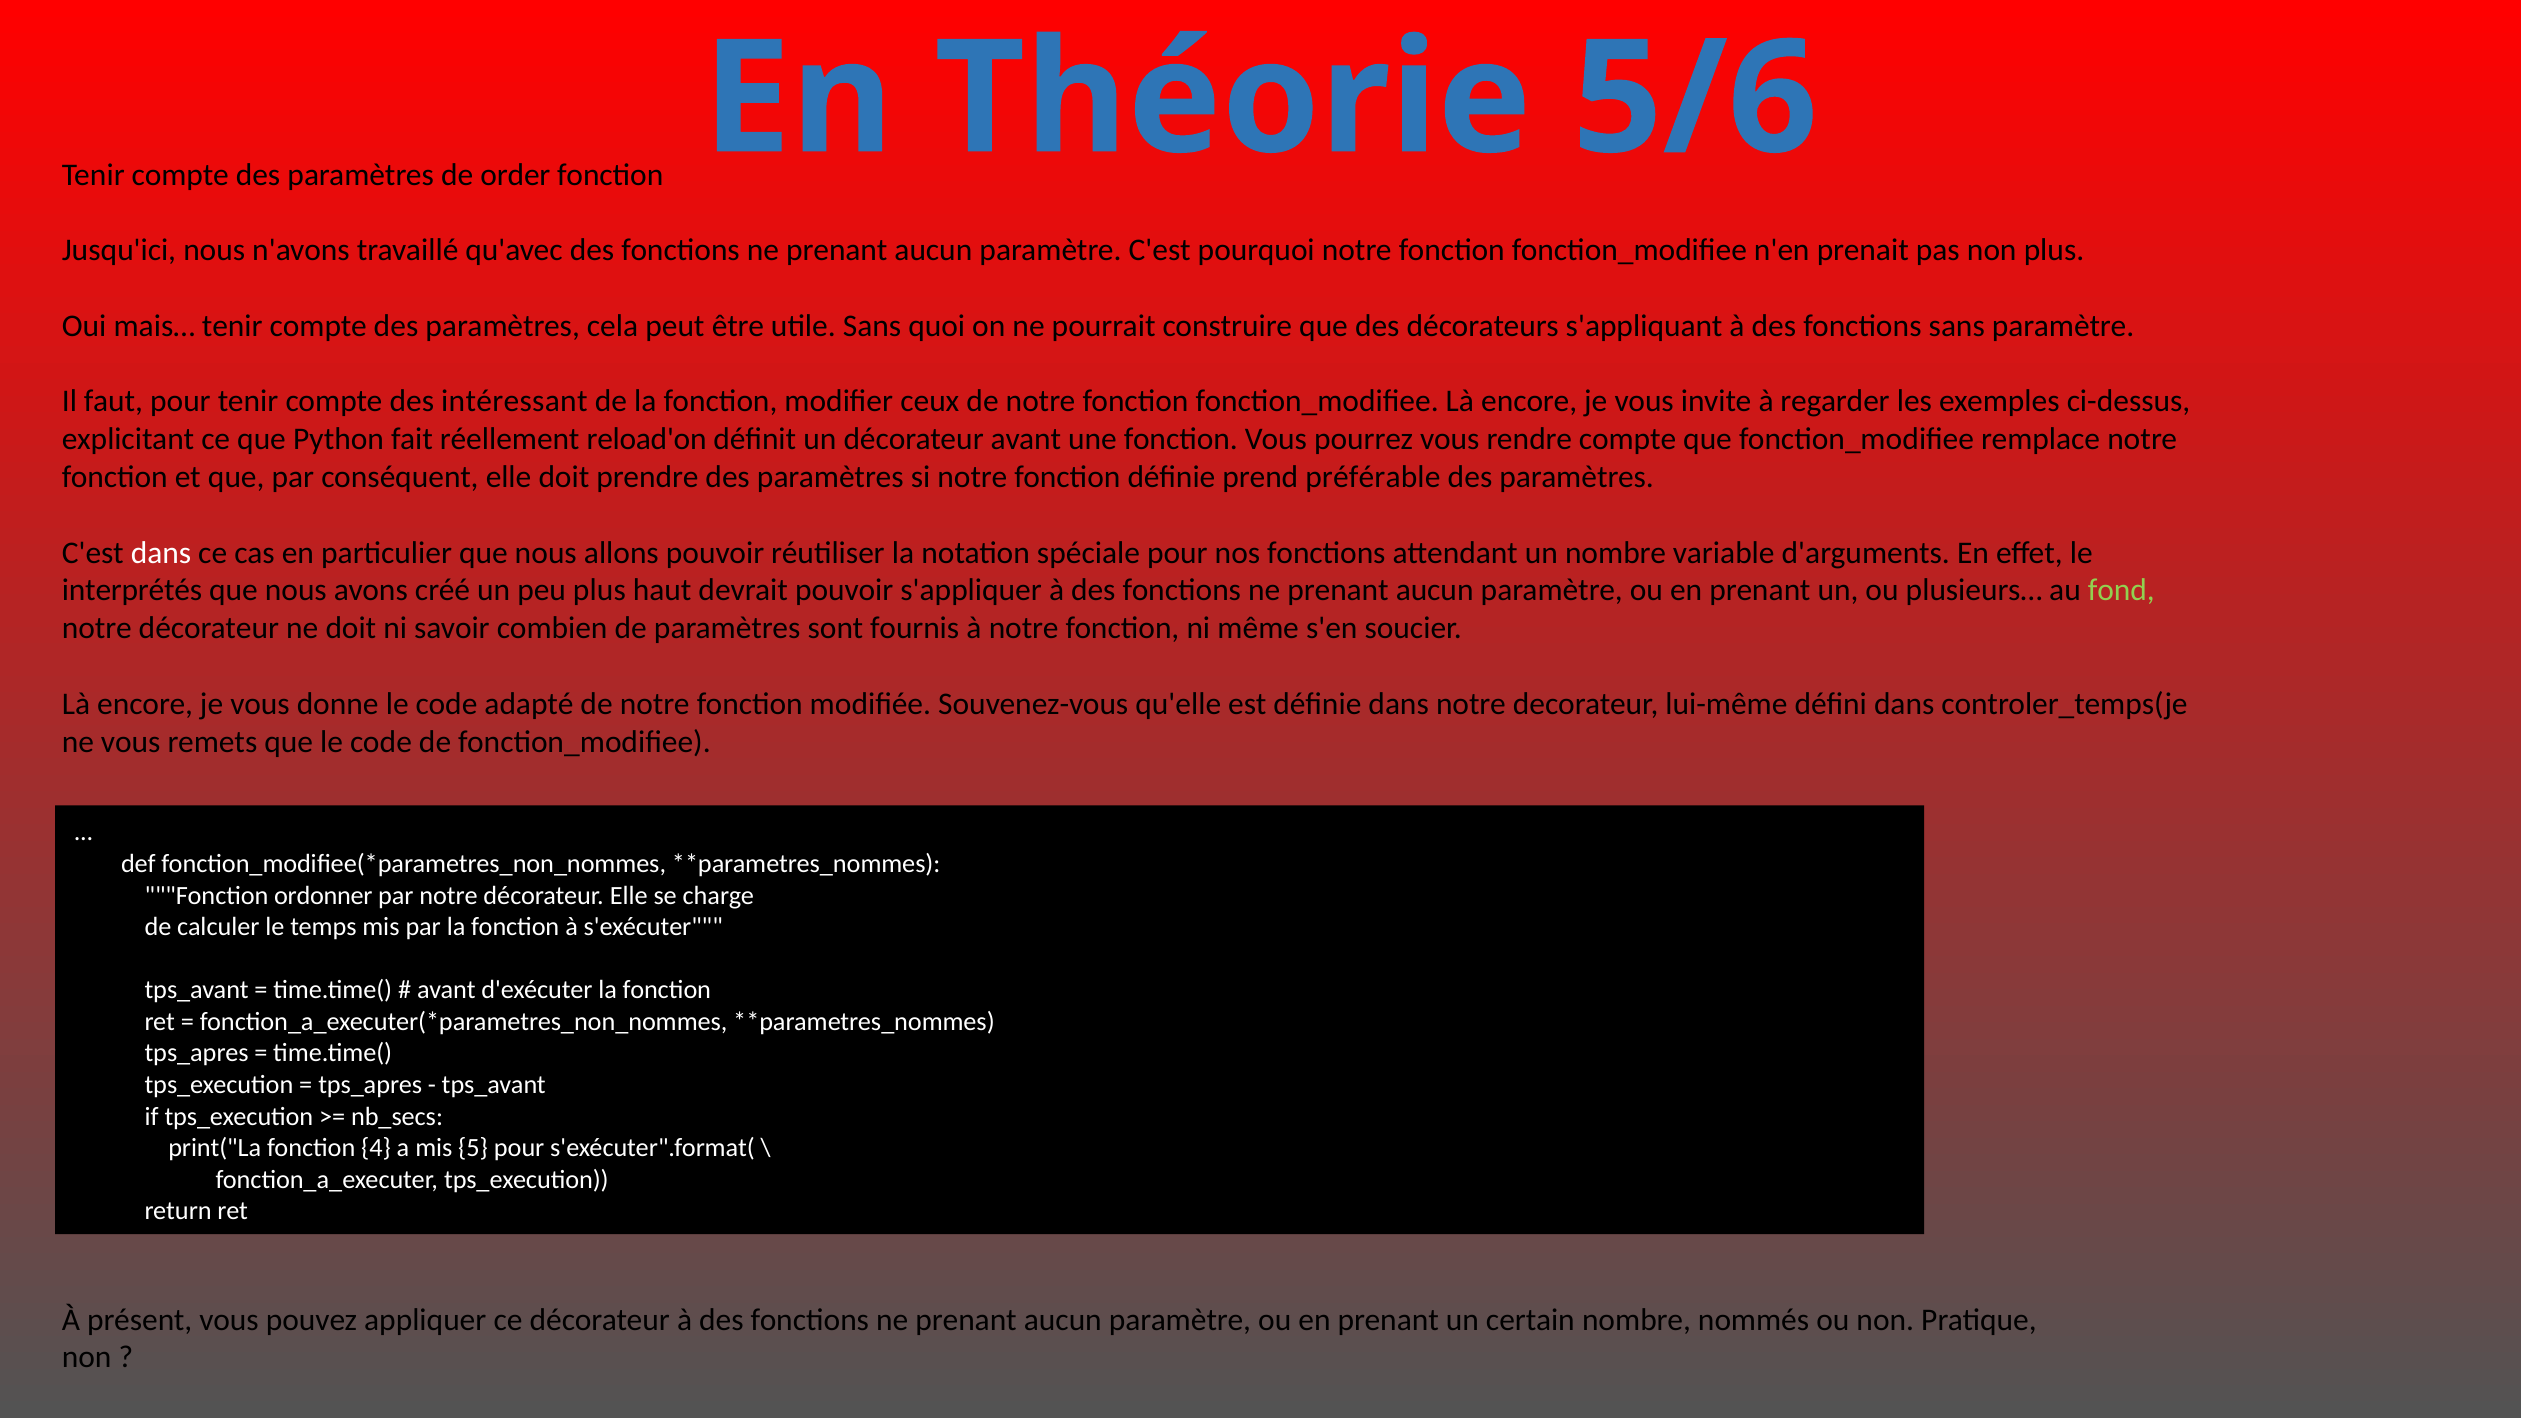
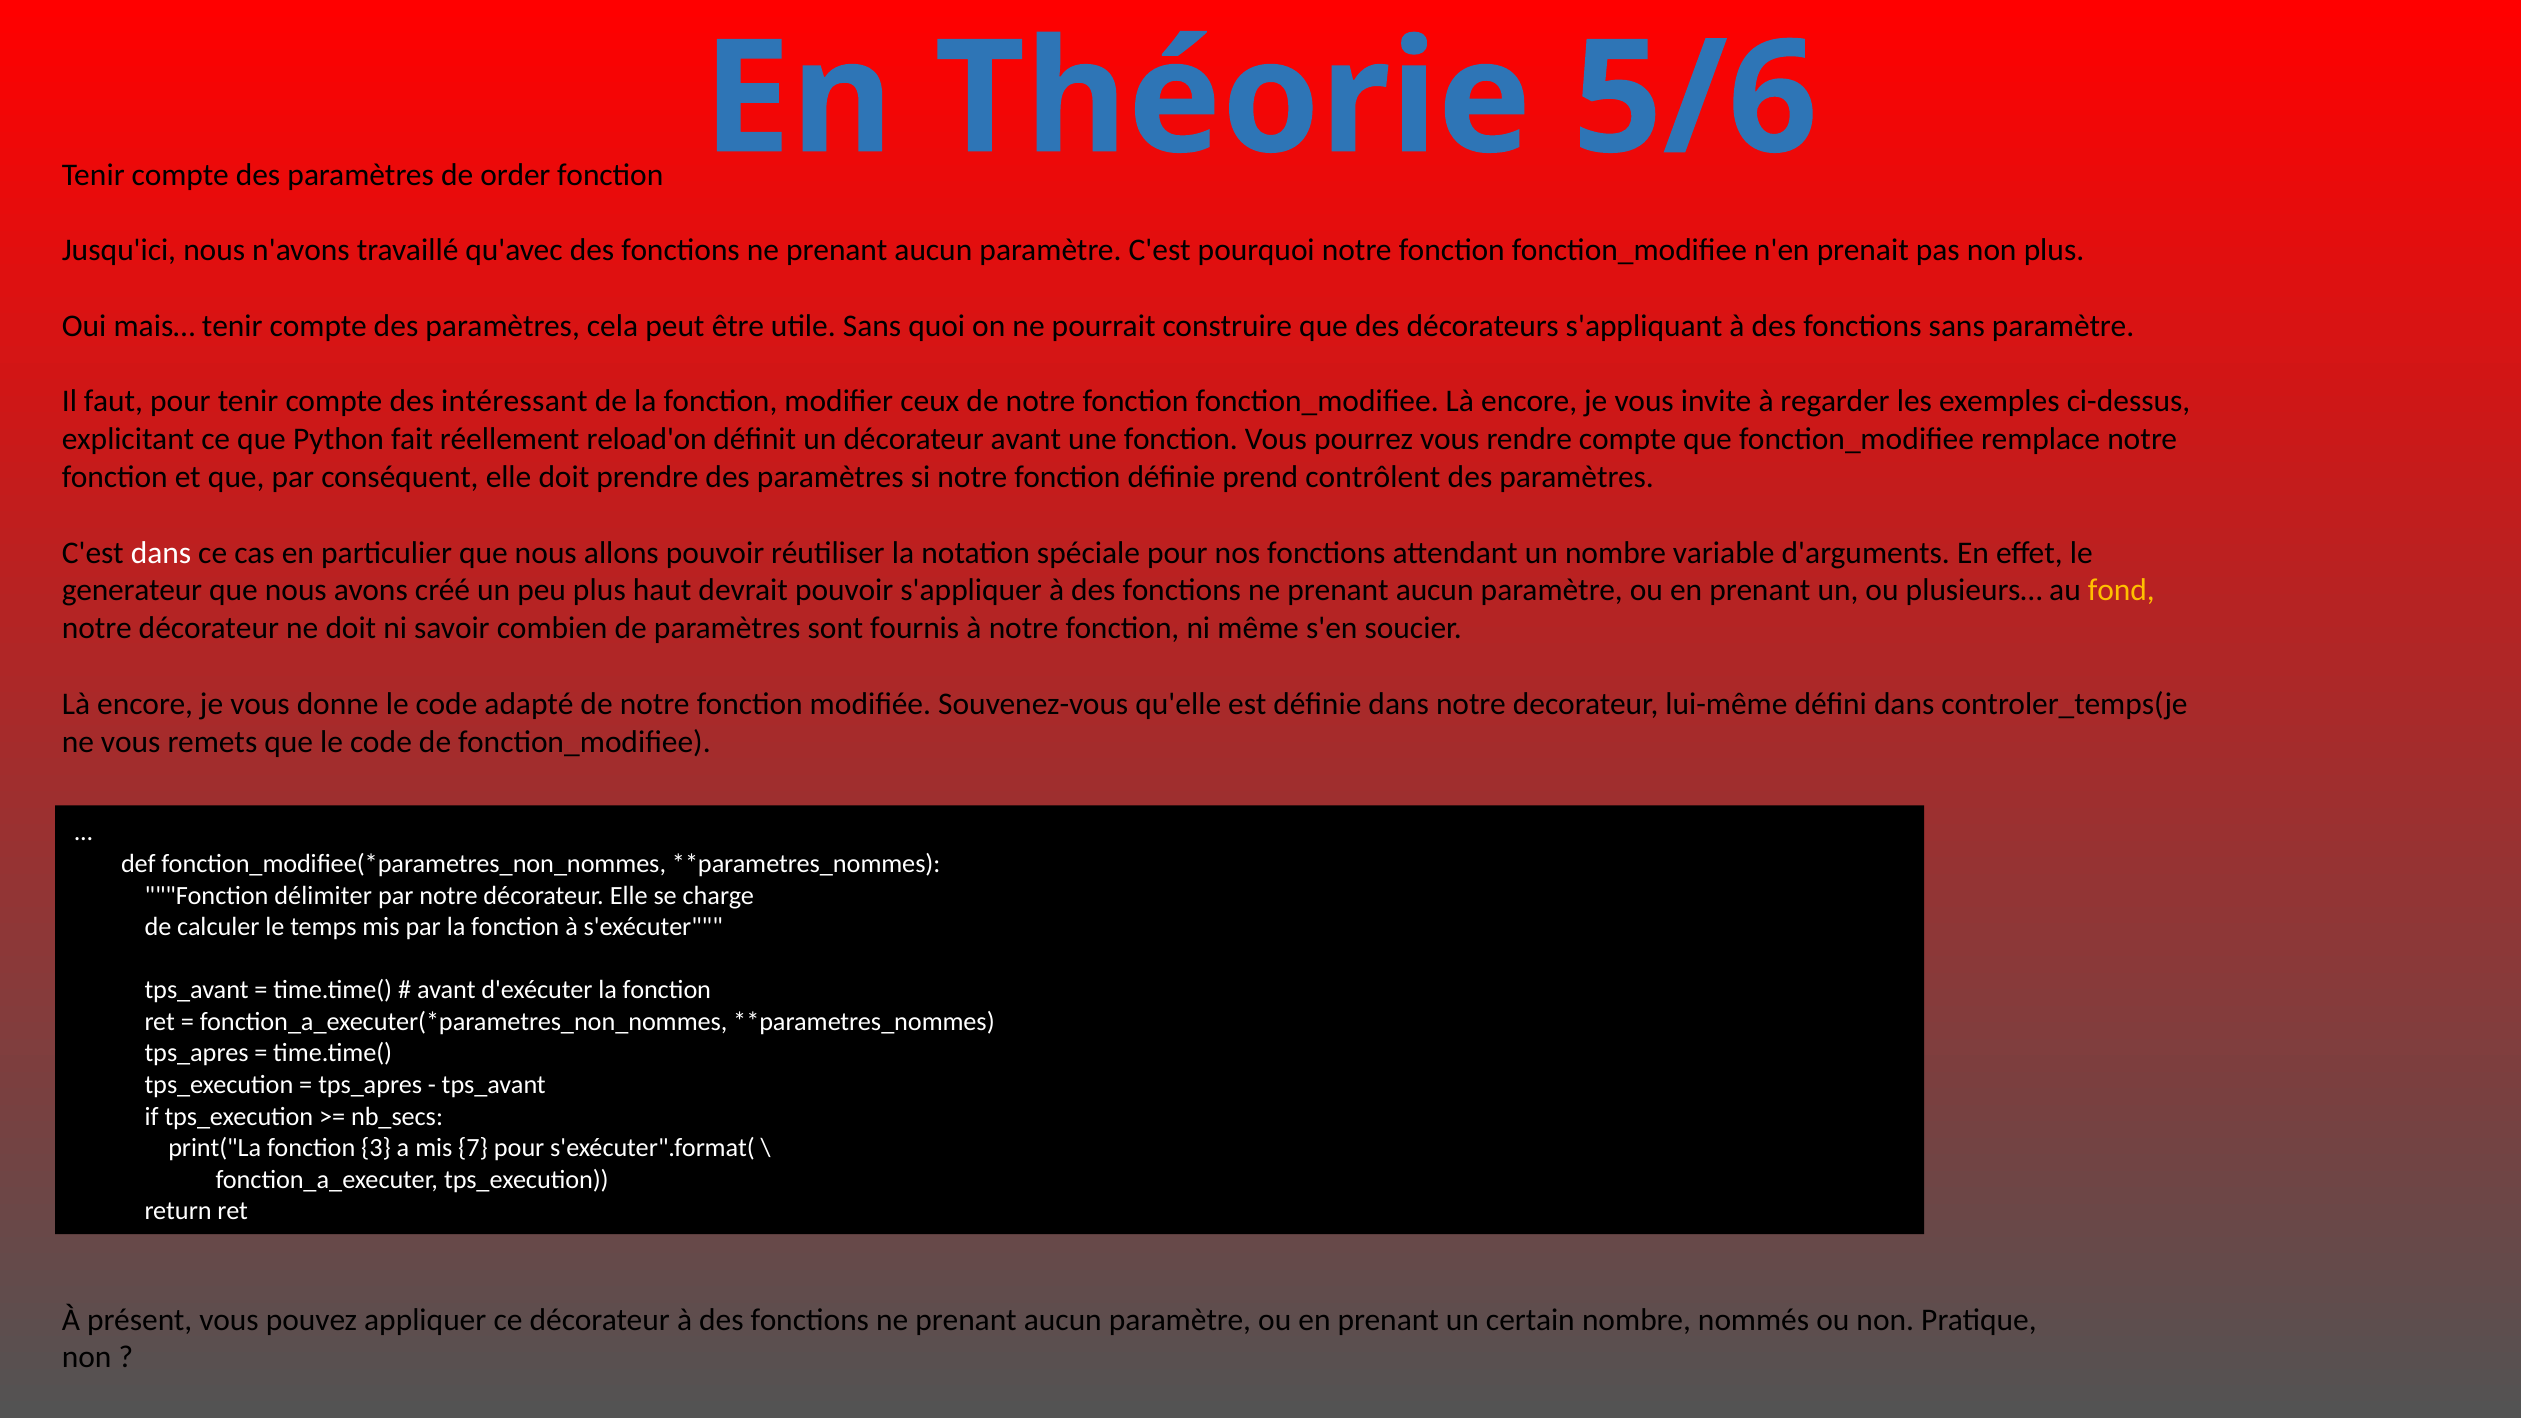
préférable: préférable -> contrôlent
interprétés: interprétés -> generateur
fond colour: light green -> yellow
ordonner: ordonner -> délimiter
4: 4 -> 3
5: 5 -> 7
